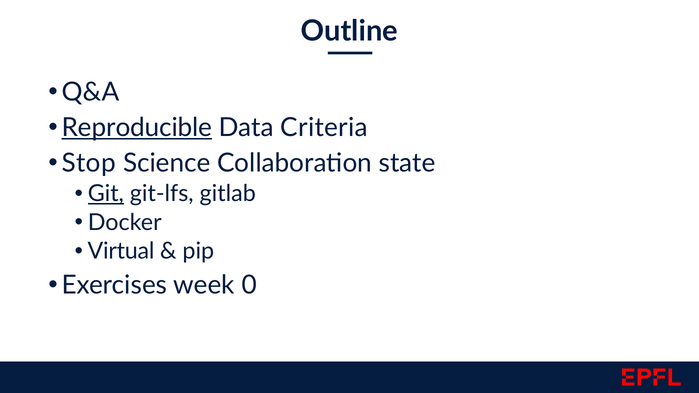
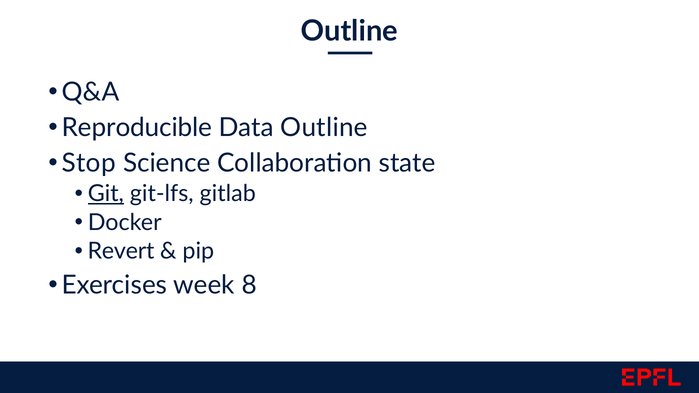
Reproducible underline: present -> none
Data Criteria: Criteria -> Outline
Virtual: Virtual -> Revert
0: 0 -> 8
